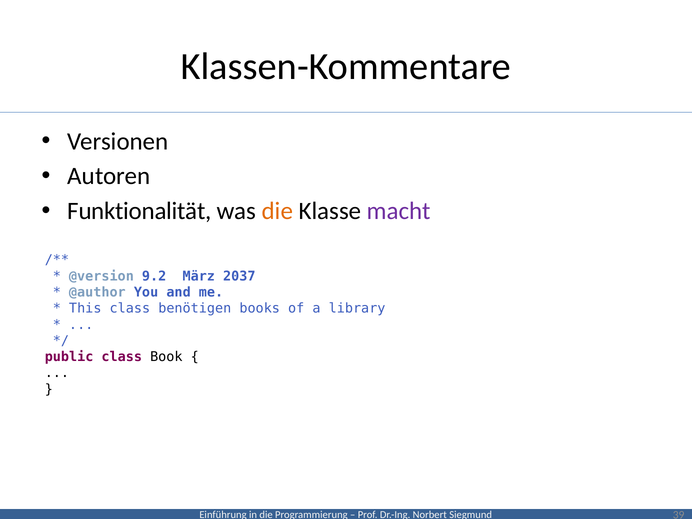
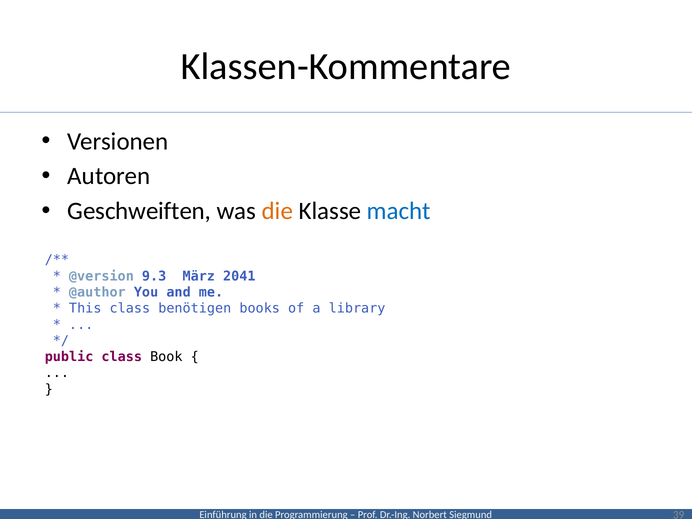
Funktionalität: Funktionalität -> Geschweiften
macht colour: purple -> blue
9.2: 9.2 -> 9.3
2037: 2037 -> 2041
